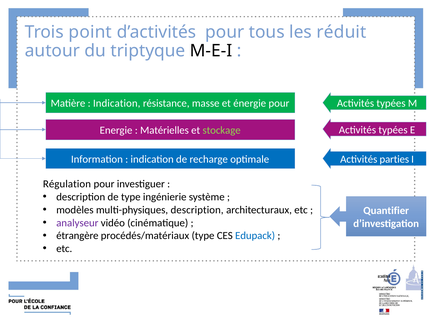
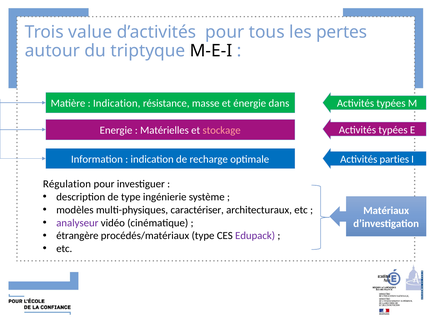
point: point -> value
réduit: réduit -> pertes
énergie pour: pour -> dans
stockage colour: light green -> pink
multi-physiques description: description -> caractériser
Quantifier: Quantifier -> Matériaux
Edupack colour: blue -> purple
